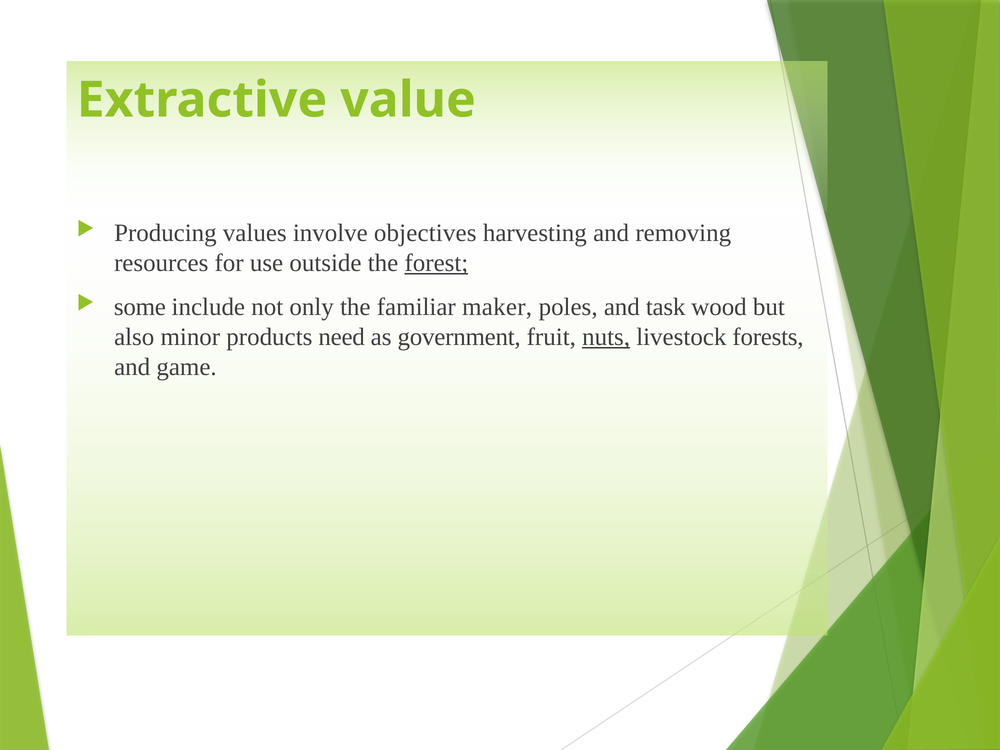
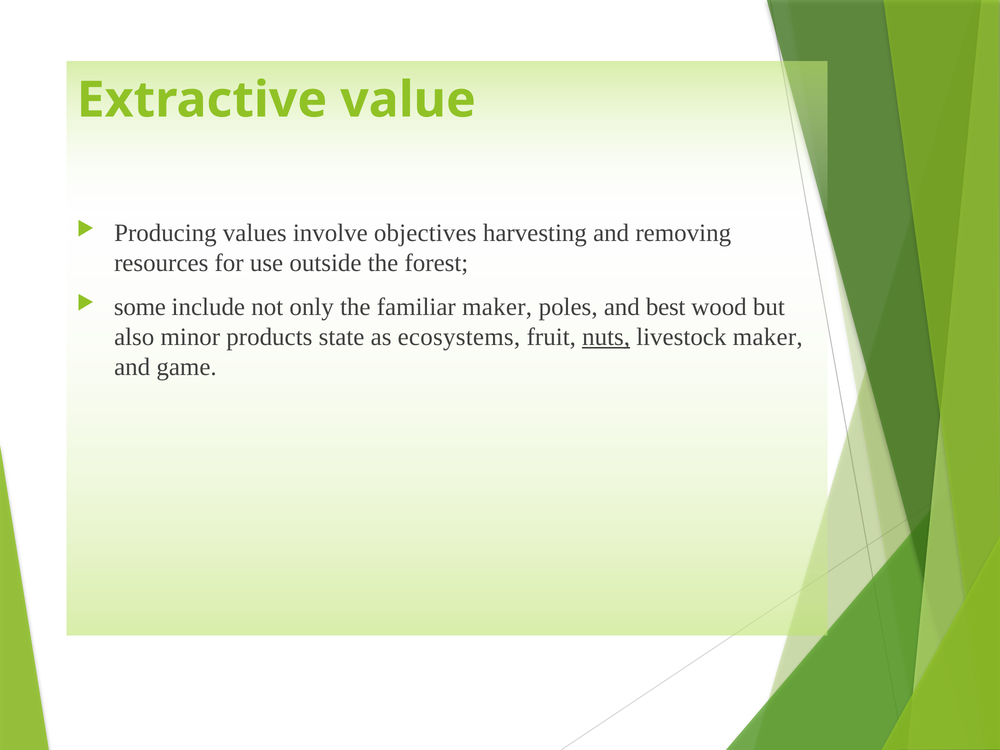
forest underline: present -> none
task: task -> best
need: need -> state
government: government -> ecosystems
livestock forests: forests -> maker
